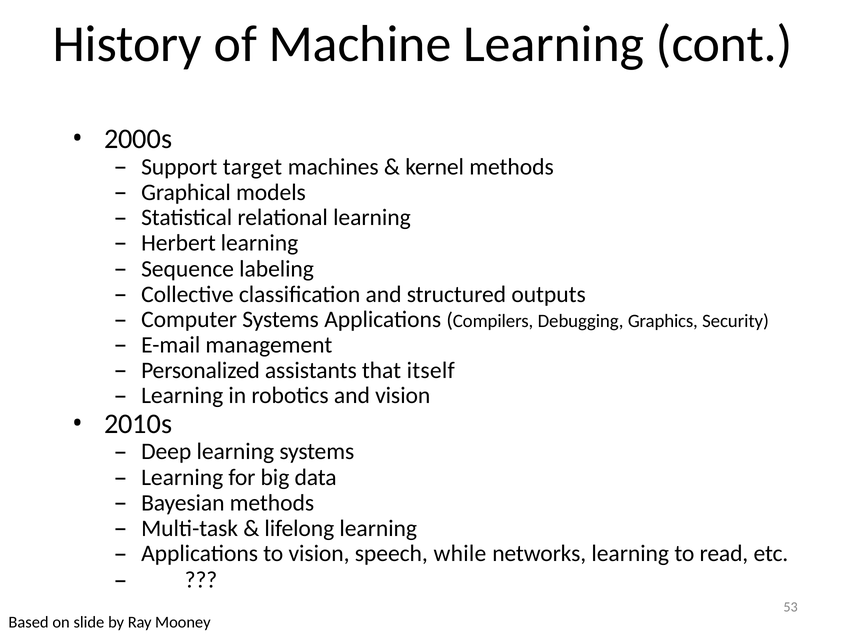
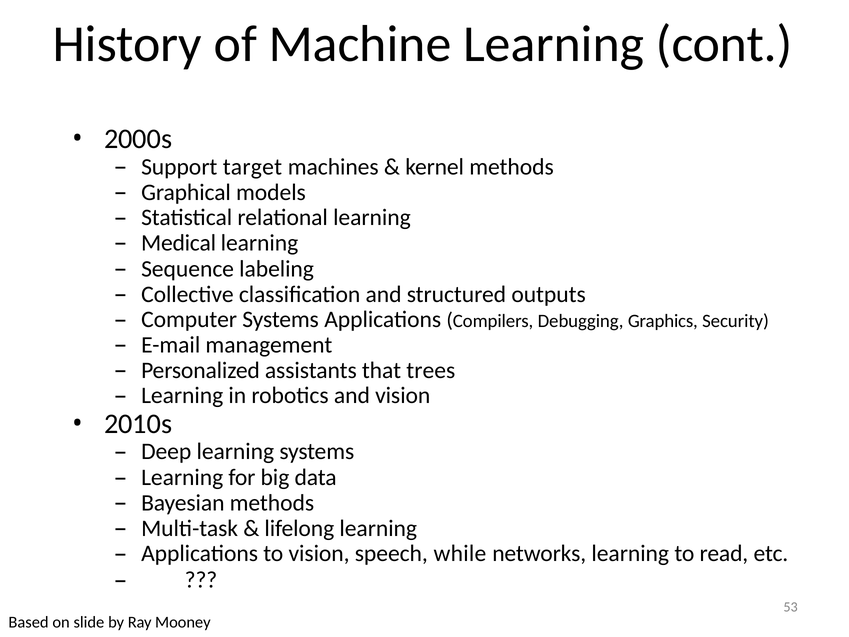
Herbert: Herbert -> Medical
itself: itself -> trees
